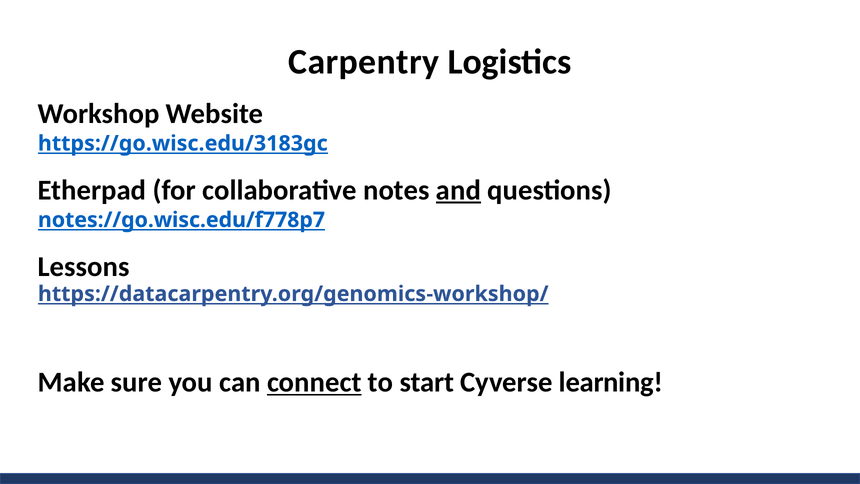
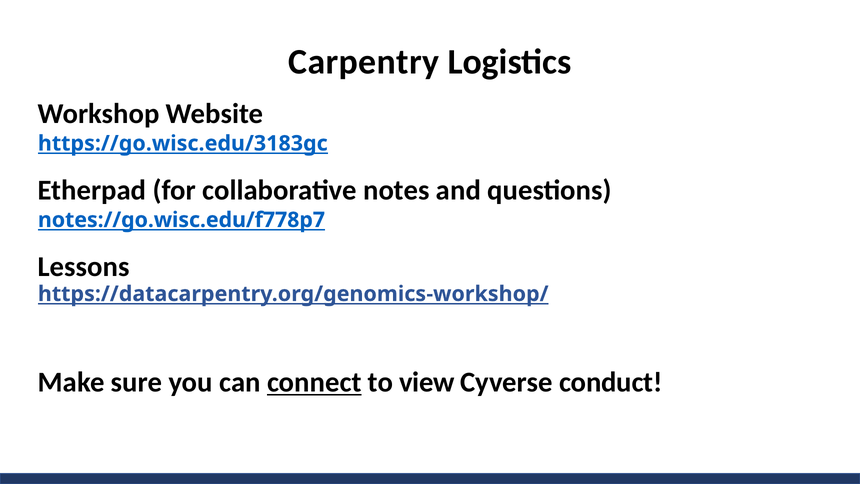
and underline: present -> none
start: start -> view
learning: learning -> conduct
